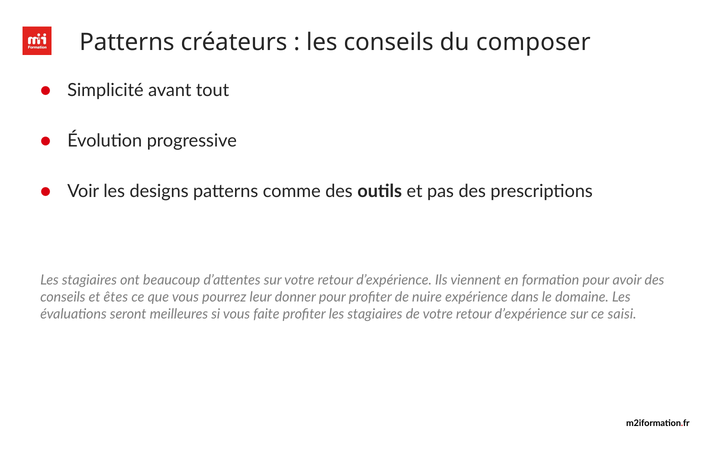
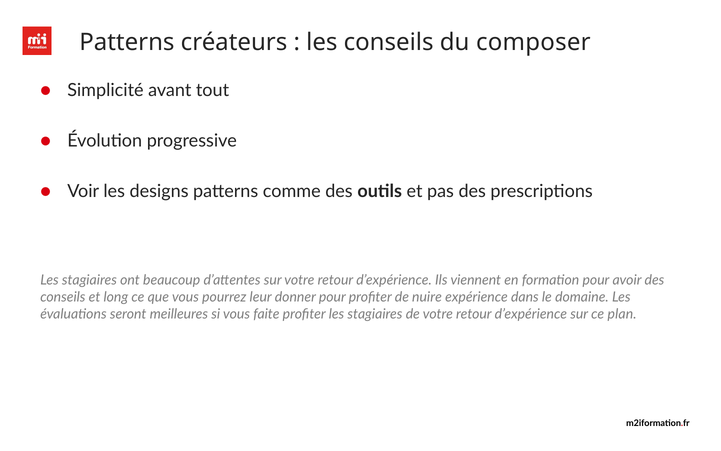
êtes: êtes -> long
saisi: saisi -> plan
